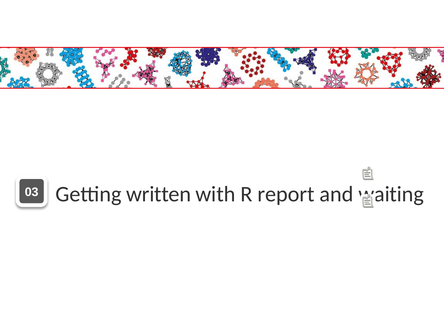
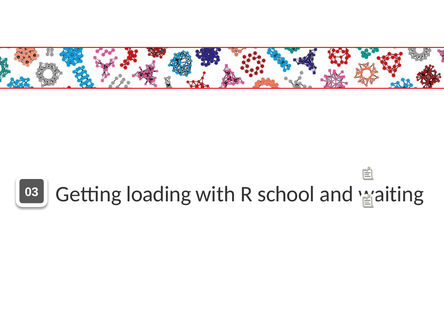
written: written -> loading
report: report -> school
